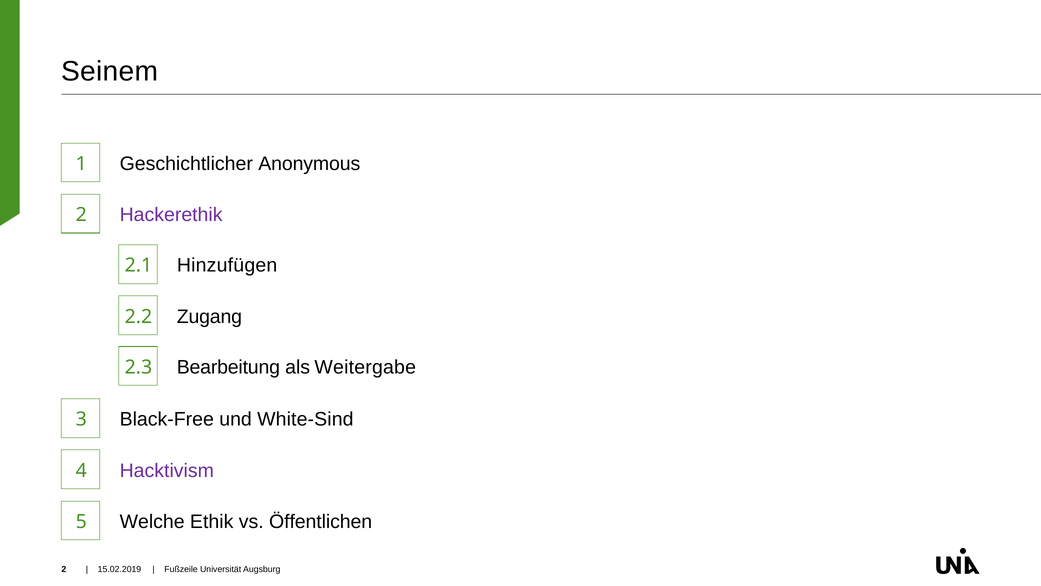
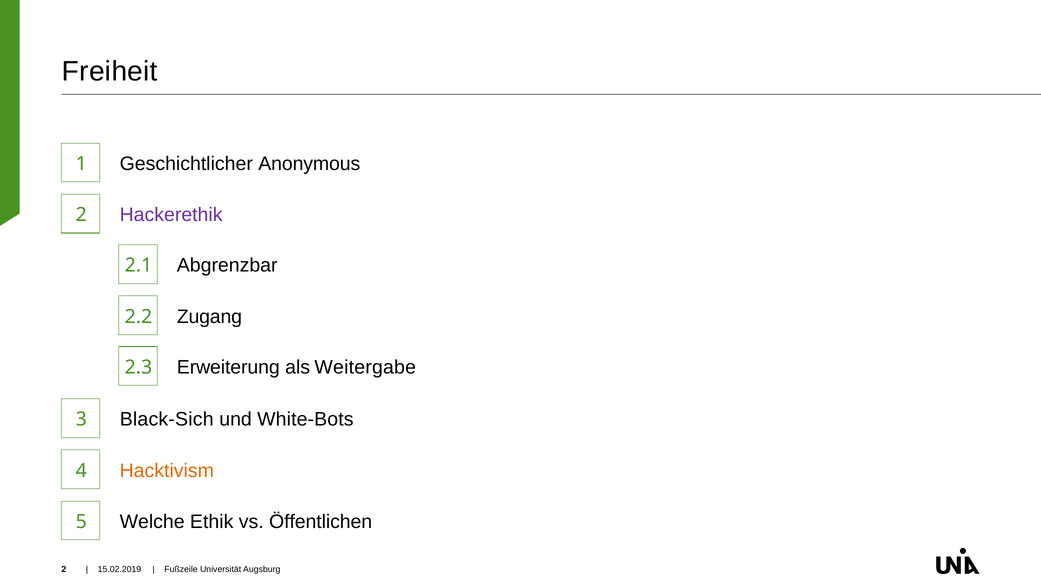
Seinem: Seinem -> Freiheit
Hinzufügen: Hinzufügen -> Abgrenzbar
Bearbeitung: Bearbeitung -> Erweiterung
Black-Free: Black-Free -> Black-Sich
White-Sind: White-Sind -> White-Bots
Hacktivism colour: purple -> orange
